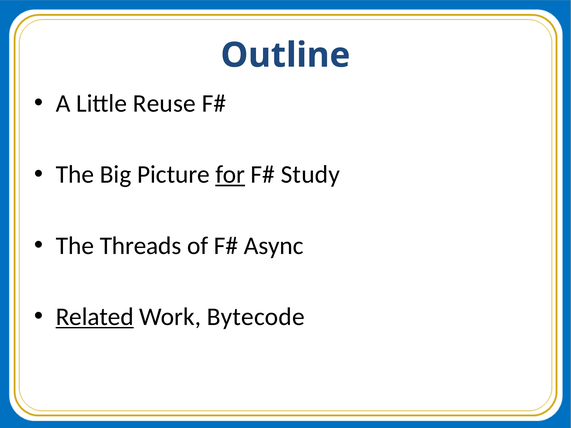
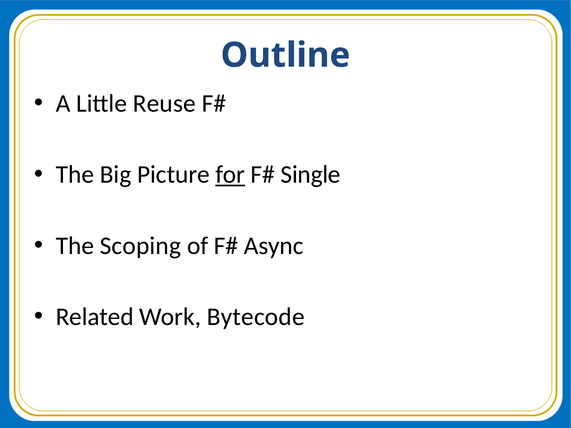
Study: Study -> Single
Threads: Threads -> Scoping
Related underline: present -> none
